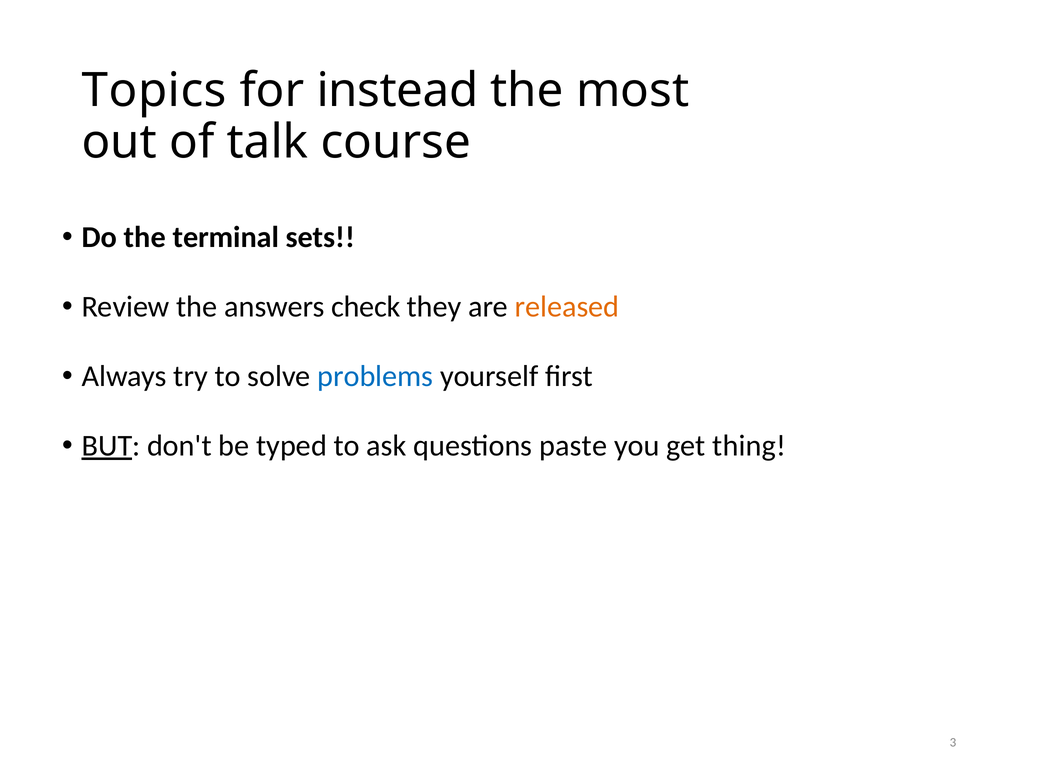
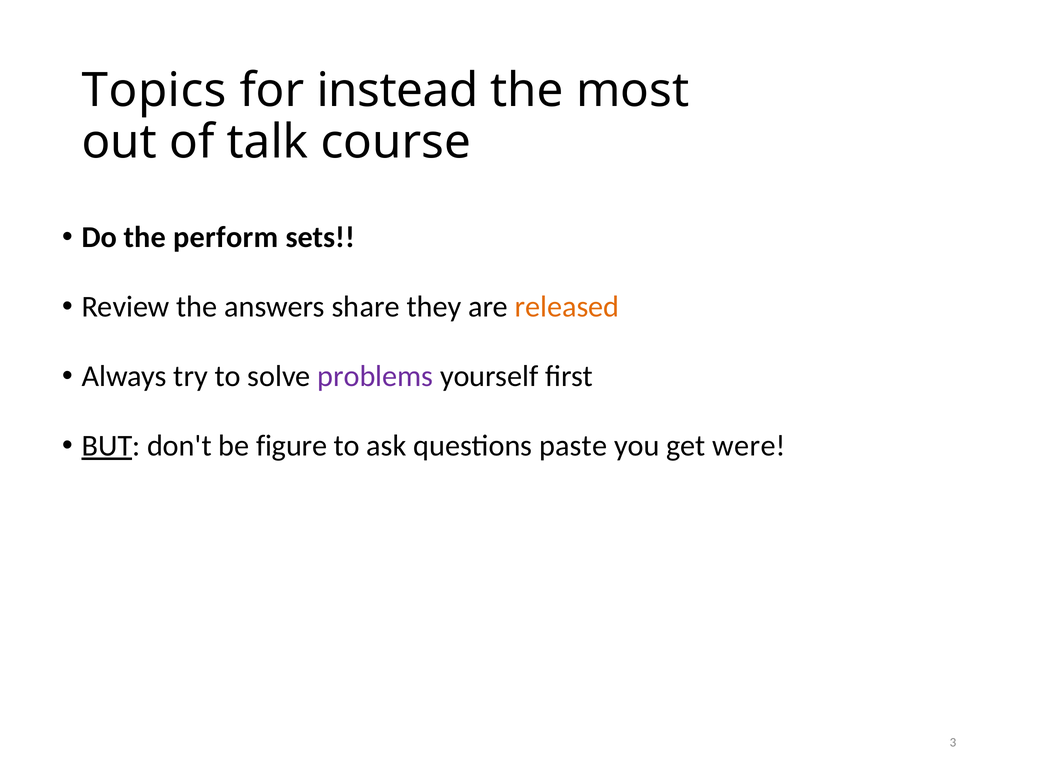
terminal: terminal -> perform
check: check -> share
problems colour: blue -> purple
typed: typed -> figure
thing: thing -> were
